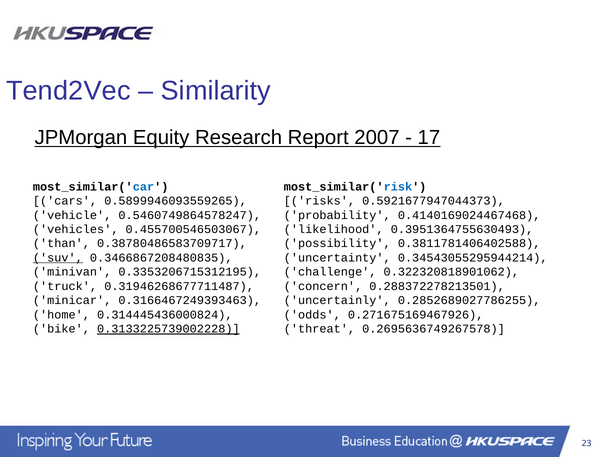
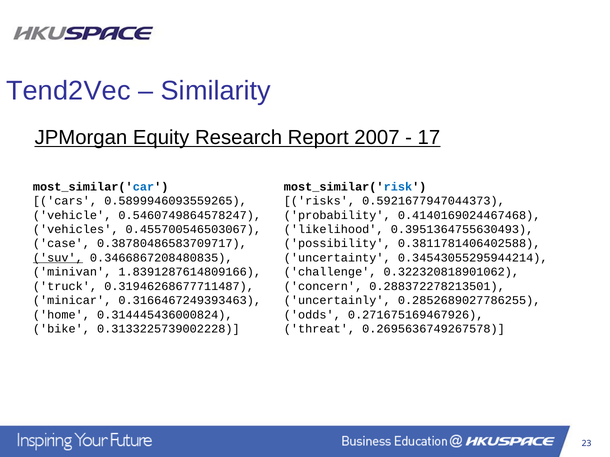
than: than -> case
0.3353206715312195: 0.3353206715312195 -> 1.8391287614809166
0.3133225739002228 underline: present -> none
